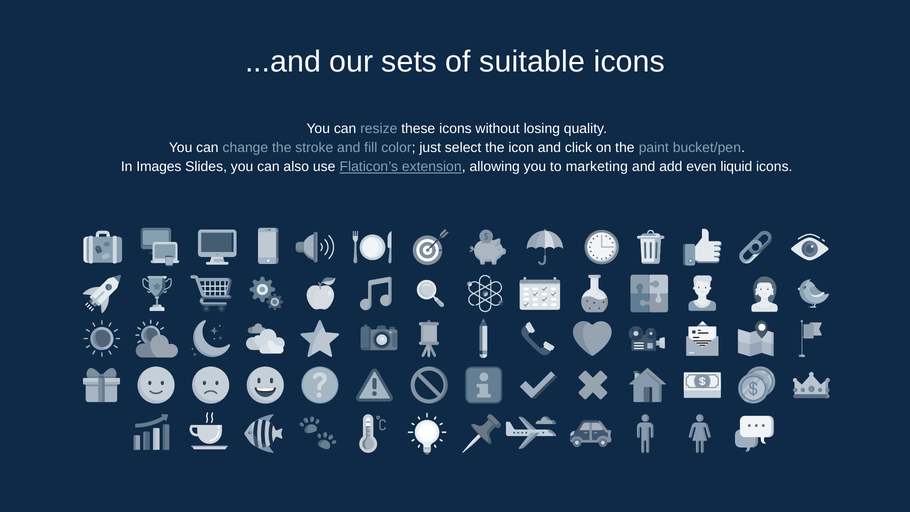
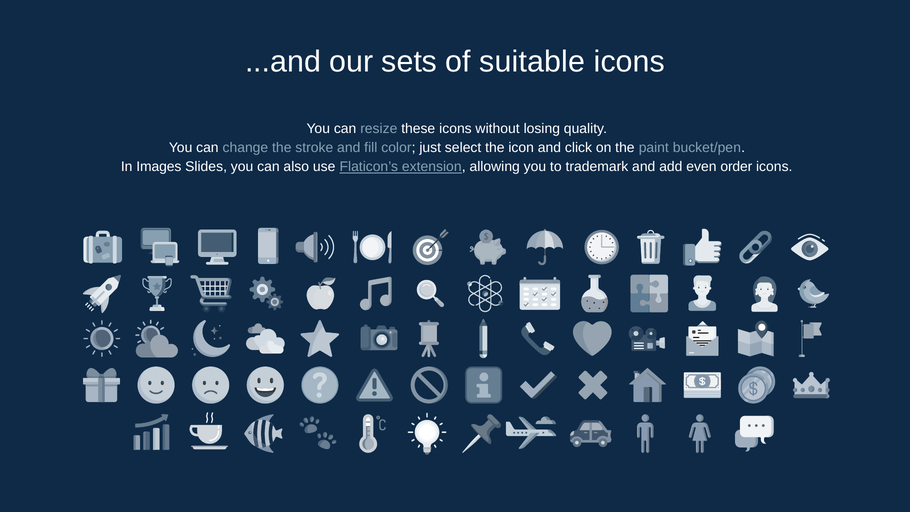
marketing: marketing -> trademark
liquid: liquid -> order
